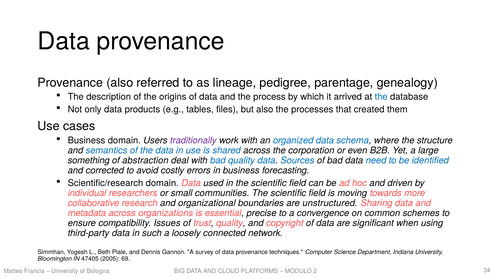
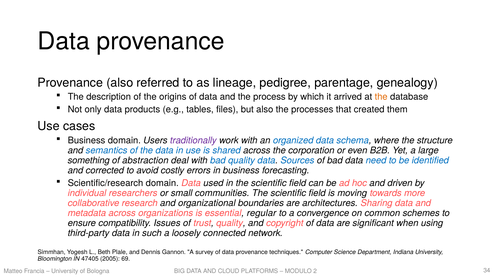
the at (381, 97) colour: blue -> orange
unstructured: unstructured -> architectures
precise: precise -> regular
